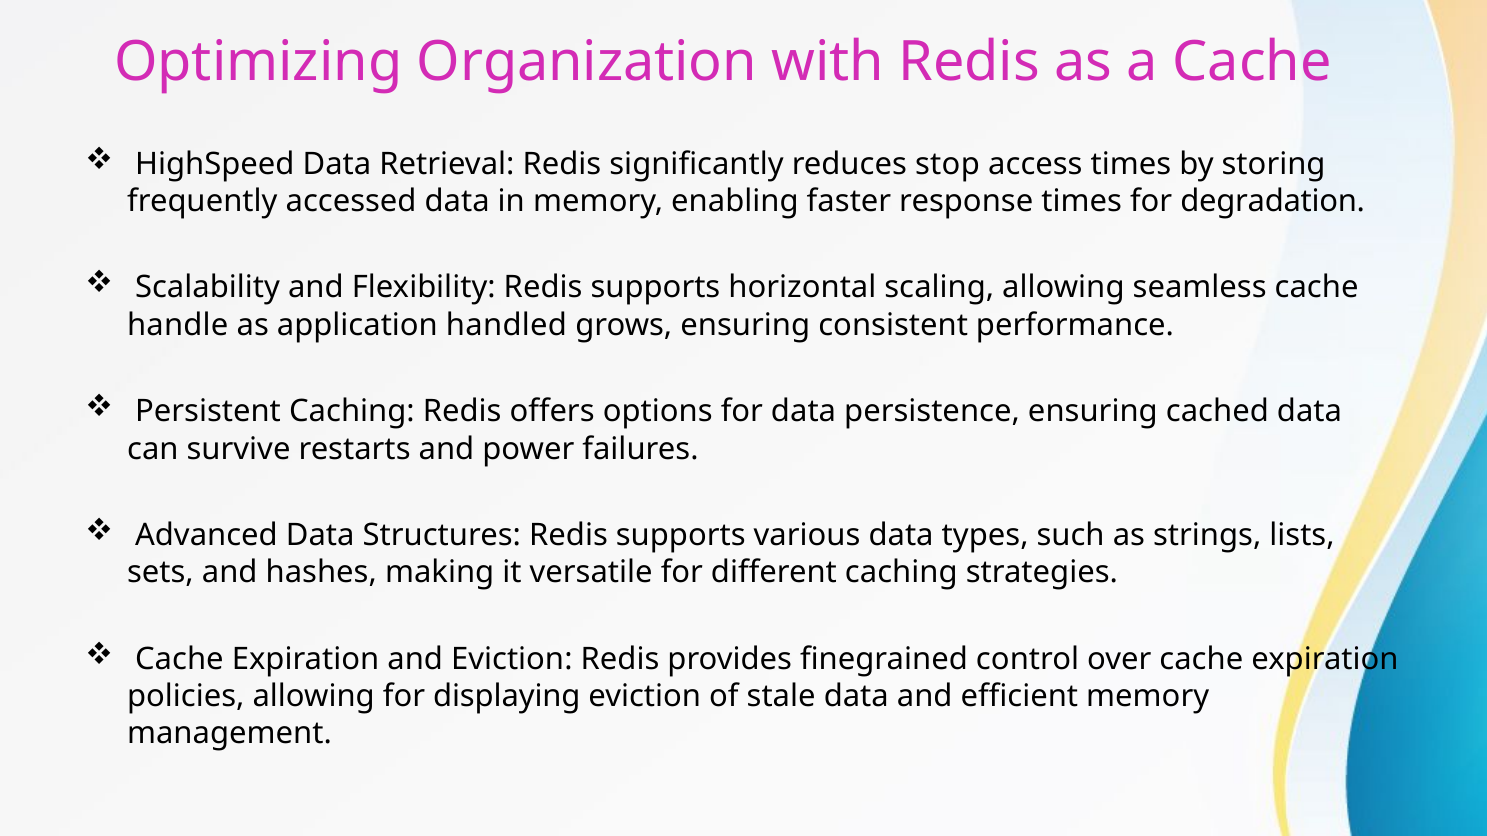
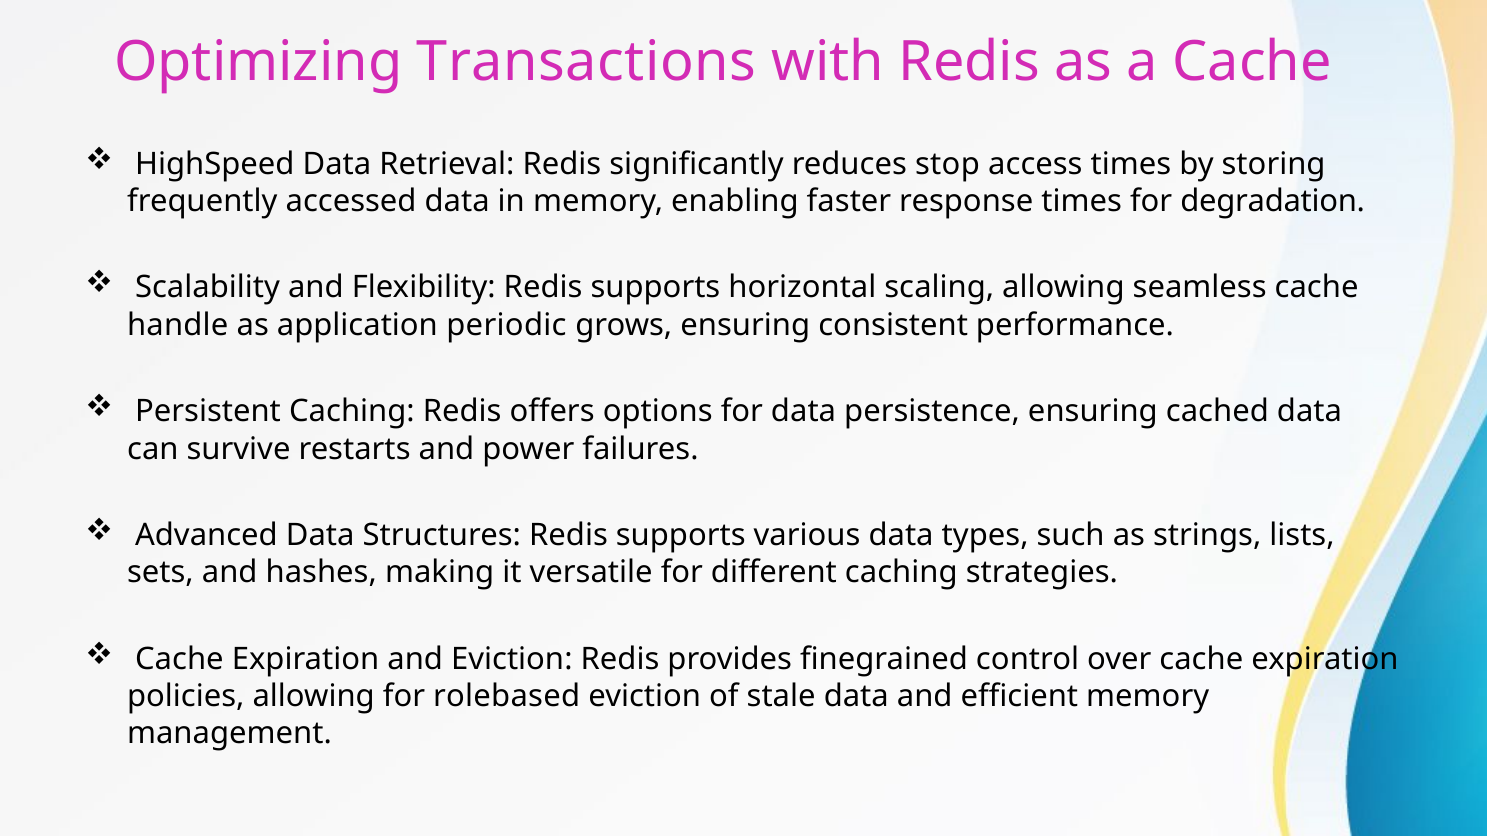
Organization: Organization -> Transactions
handled: handled -> periodic
displaying: displaying -> rolebased
